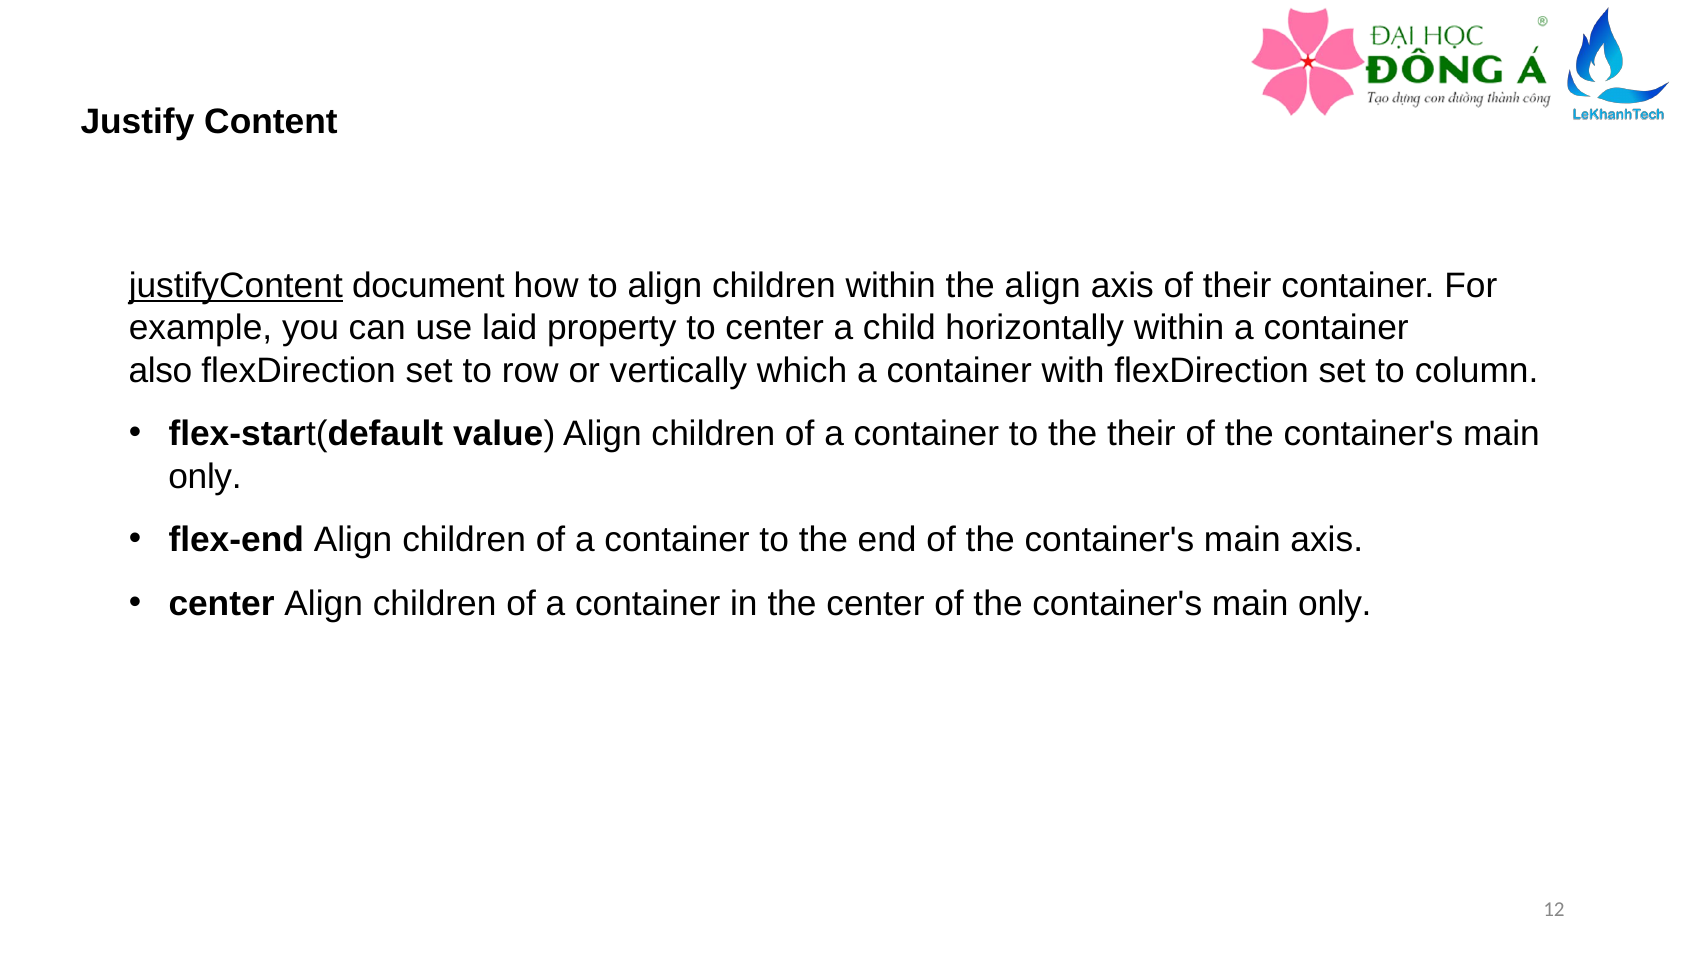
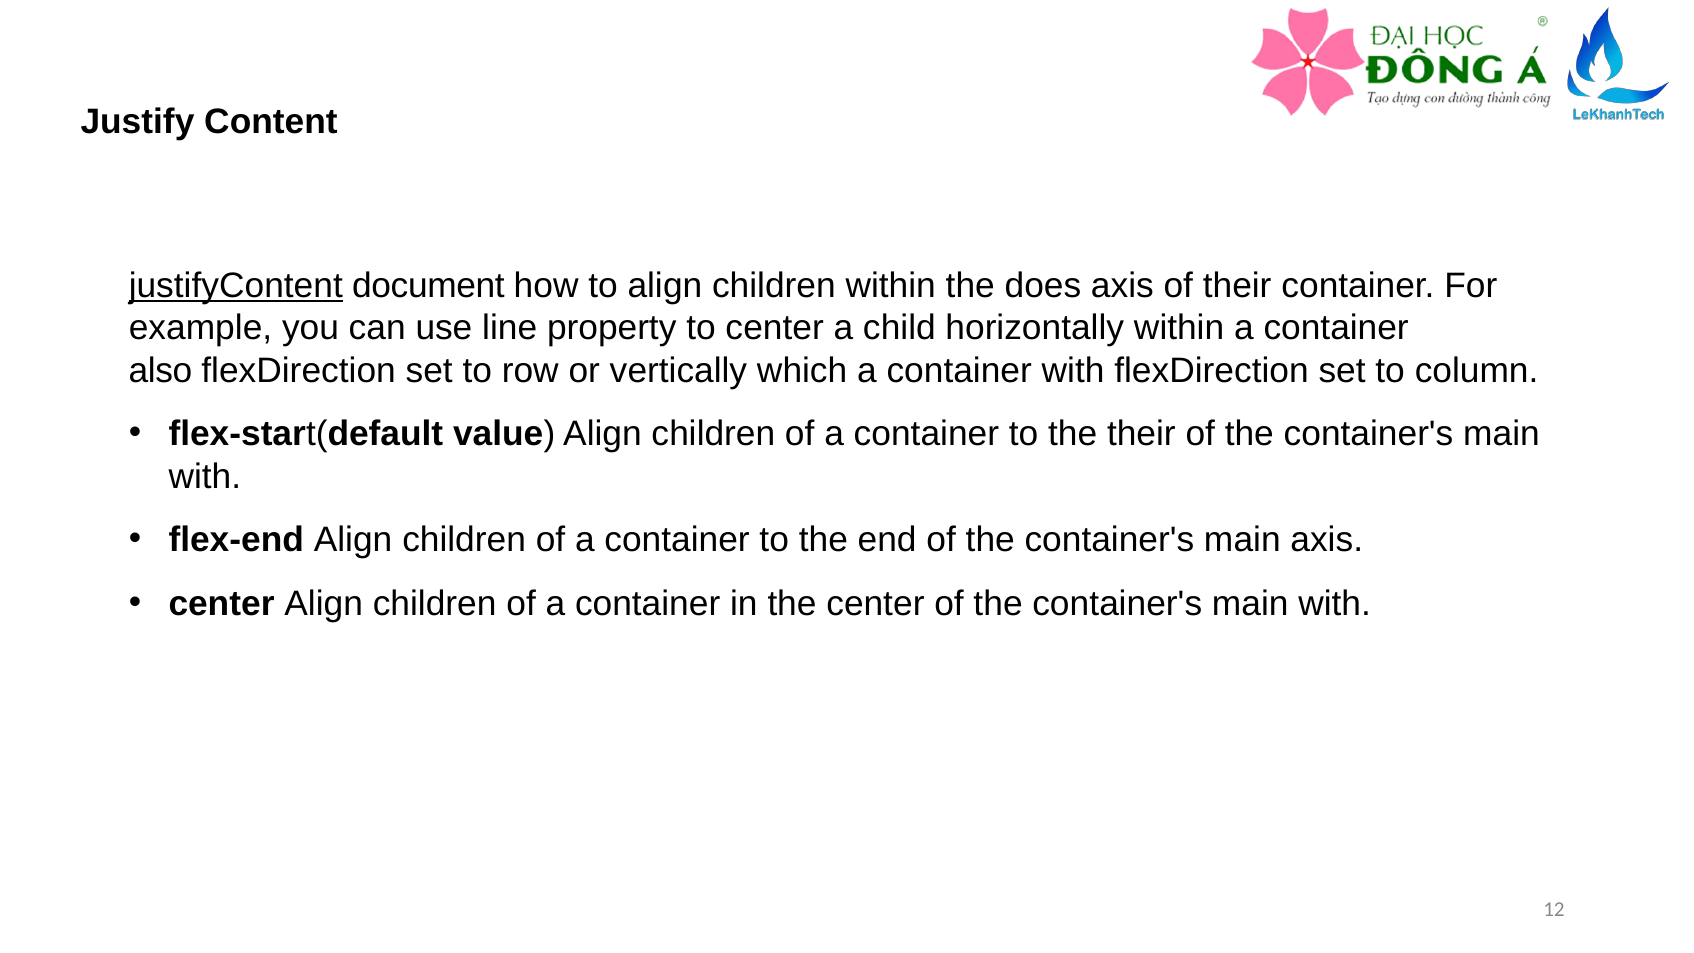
the align: align -> does
laid: laid -> line
only at (205, 476): only -> with
only at (1335, 604): only -> with
